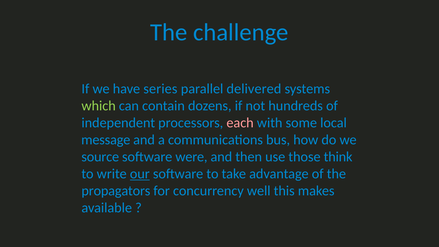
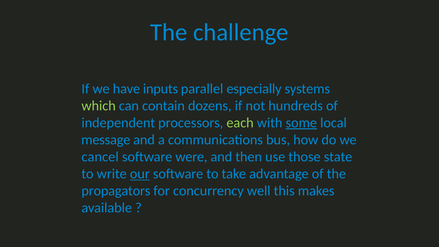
series: series -> inputs
delivered: delivered -> especially
each colour: pink -> light green
some underline: none -> present
source: source -> cancel
think: think -> state
